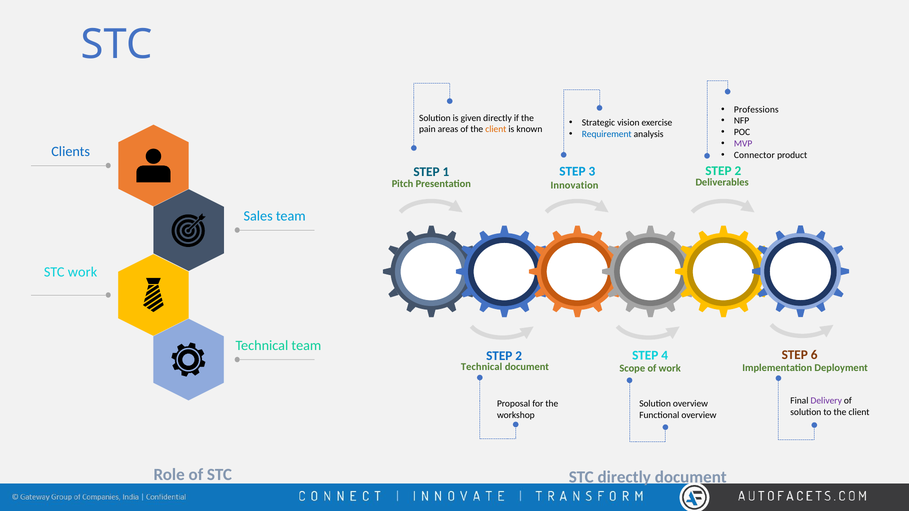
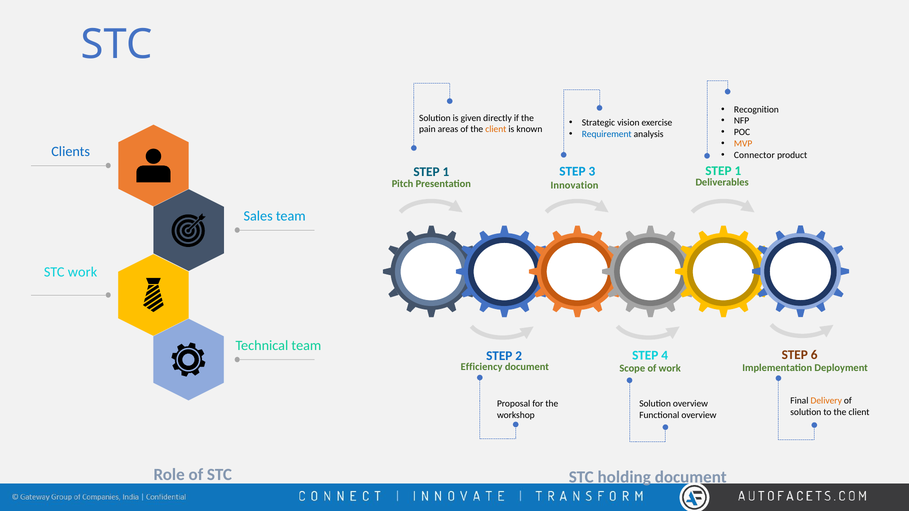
Professions: Professions -> Recognition
MVP colour: purple -> orange
2 at (738, 171): 2 -> 1
Technical at (482, 367): Technical -> Efficiency
Delivery colour: purple -> orange
STC directly: directly -> holding
